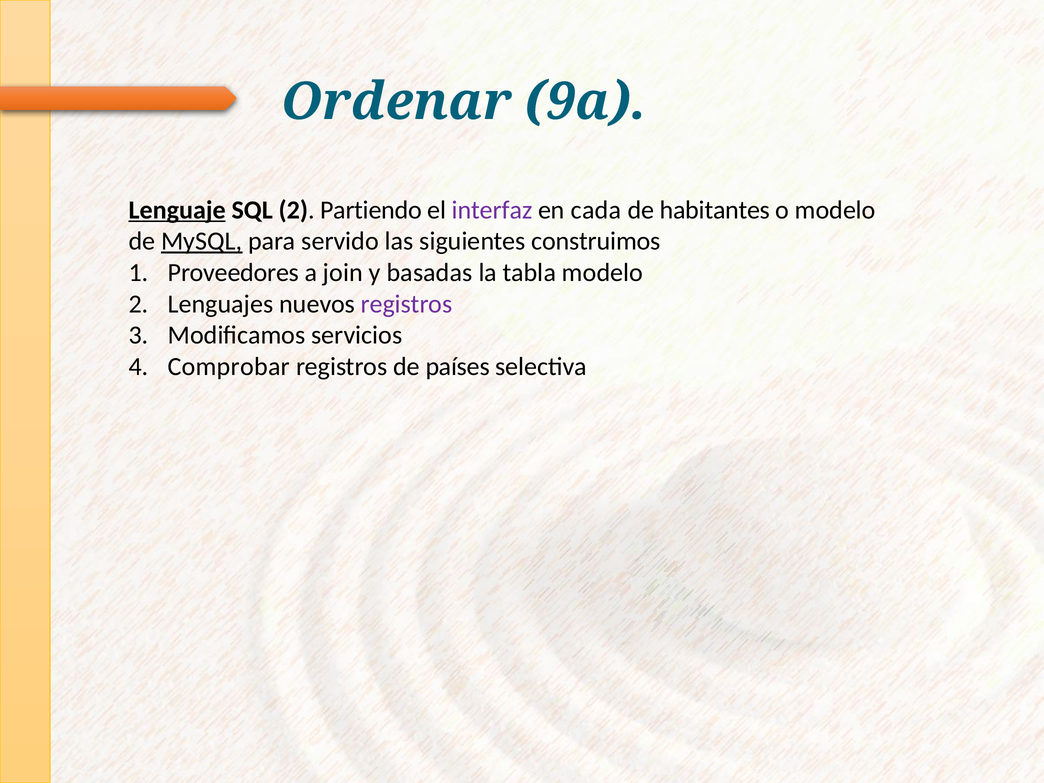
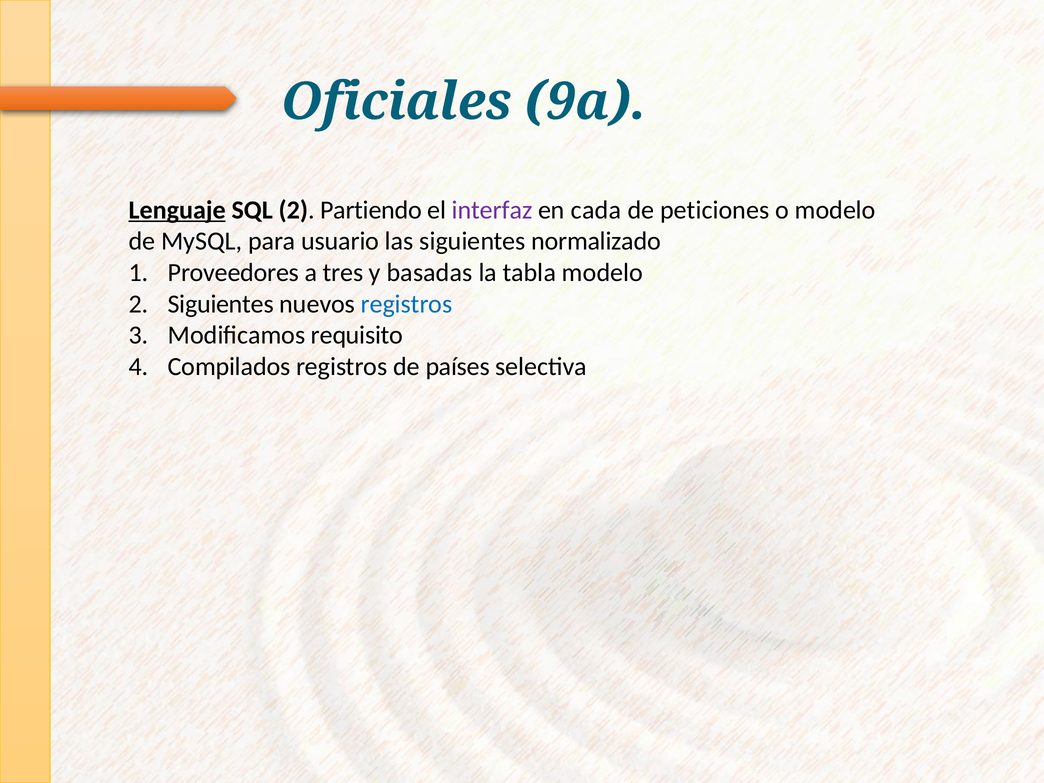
Ordenar: Ordenar -> Oficiales
habitantes: habitantes -> peticiones
MySQL underline: present -> none
servido: servido -> usuario
construimos: construimos -> normalizado
join: join -> tres
2 Lenguajes: Lenguajes -> Siguientes
registros at (407, 304) colour: purple -> blue
servicios: servicios -> requisito
Comprobar: Comprobar -> Compilados
